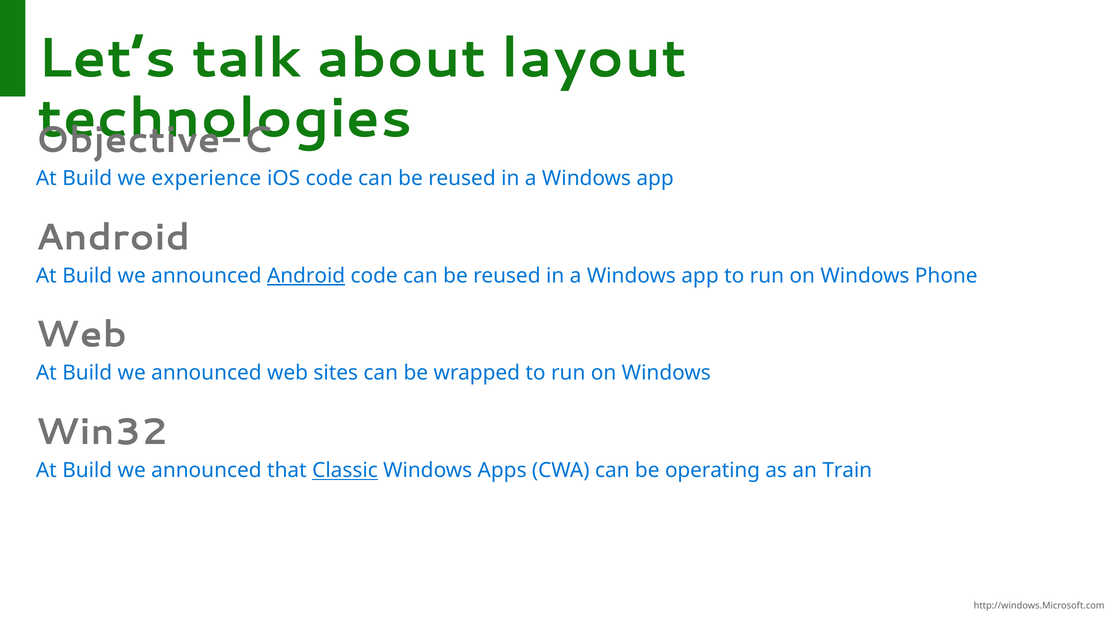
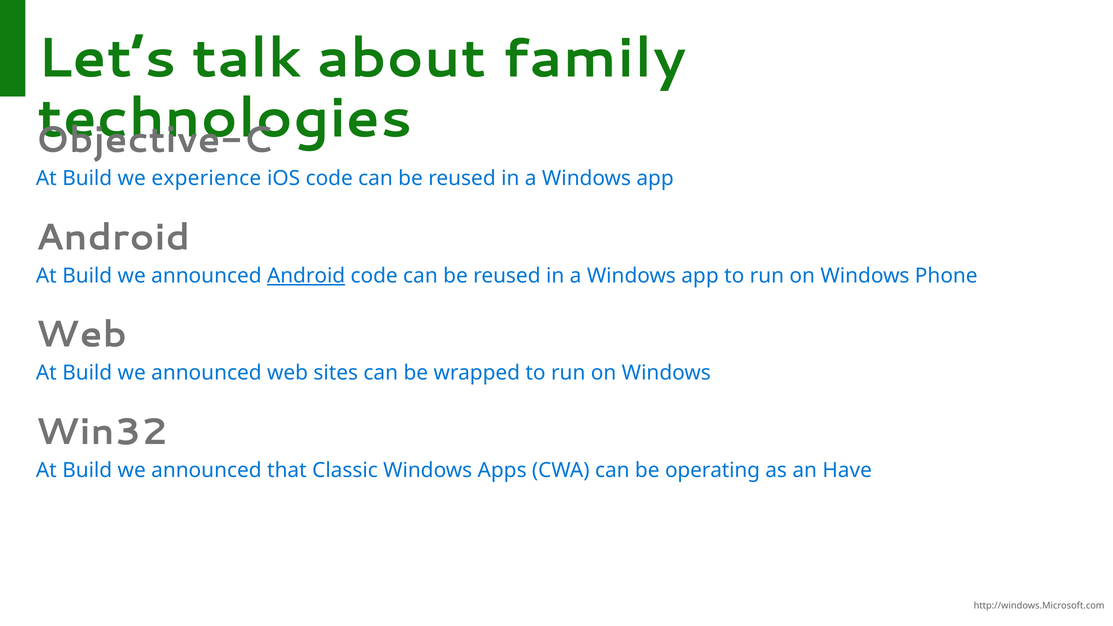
layout: layout -> family
Classic underline: present -> none
Train: Train -> Have
